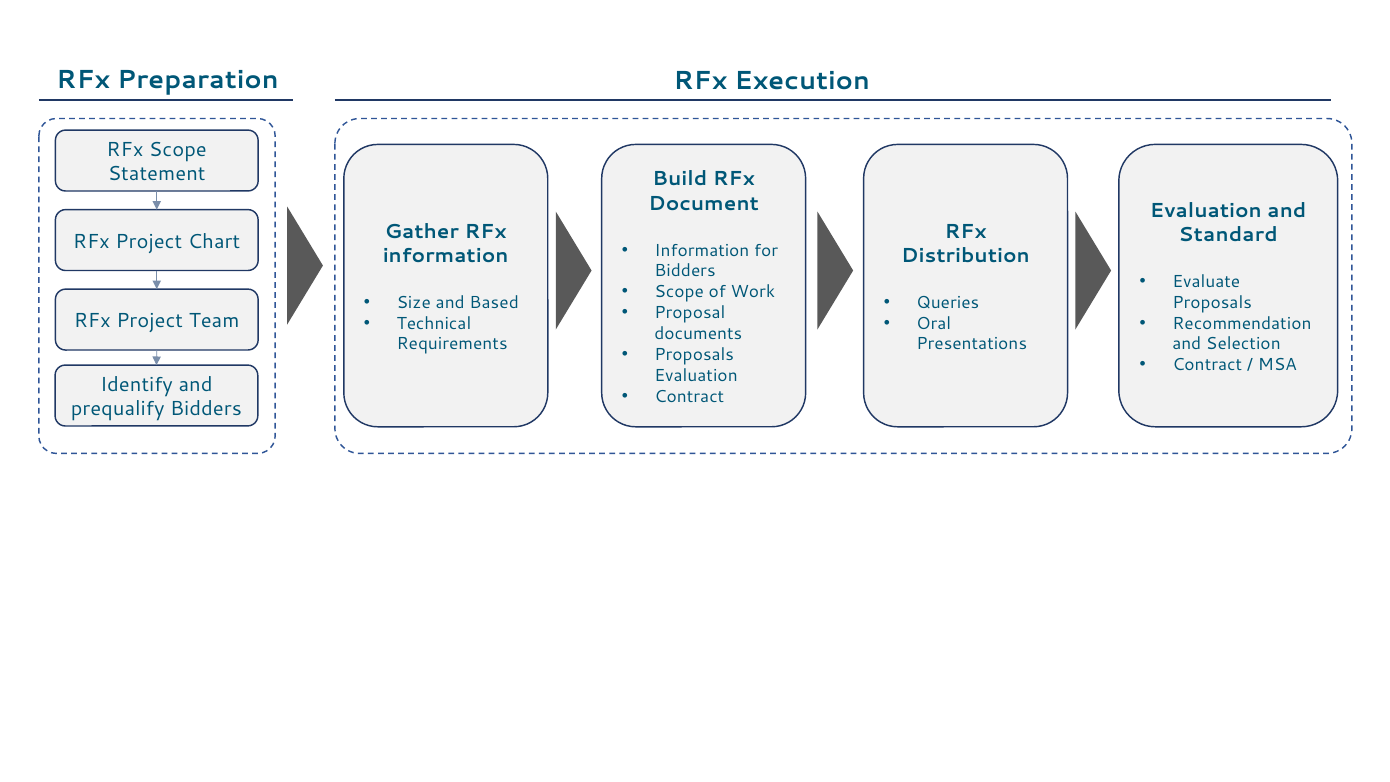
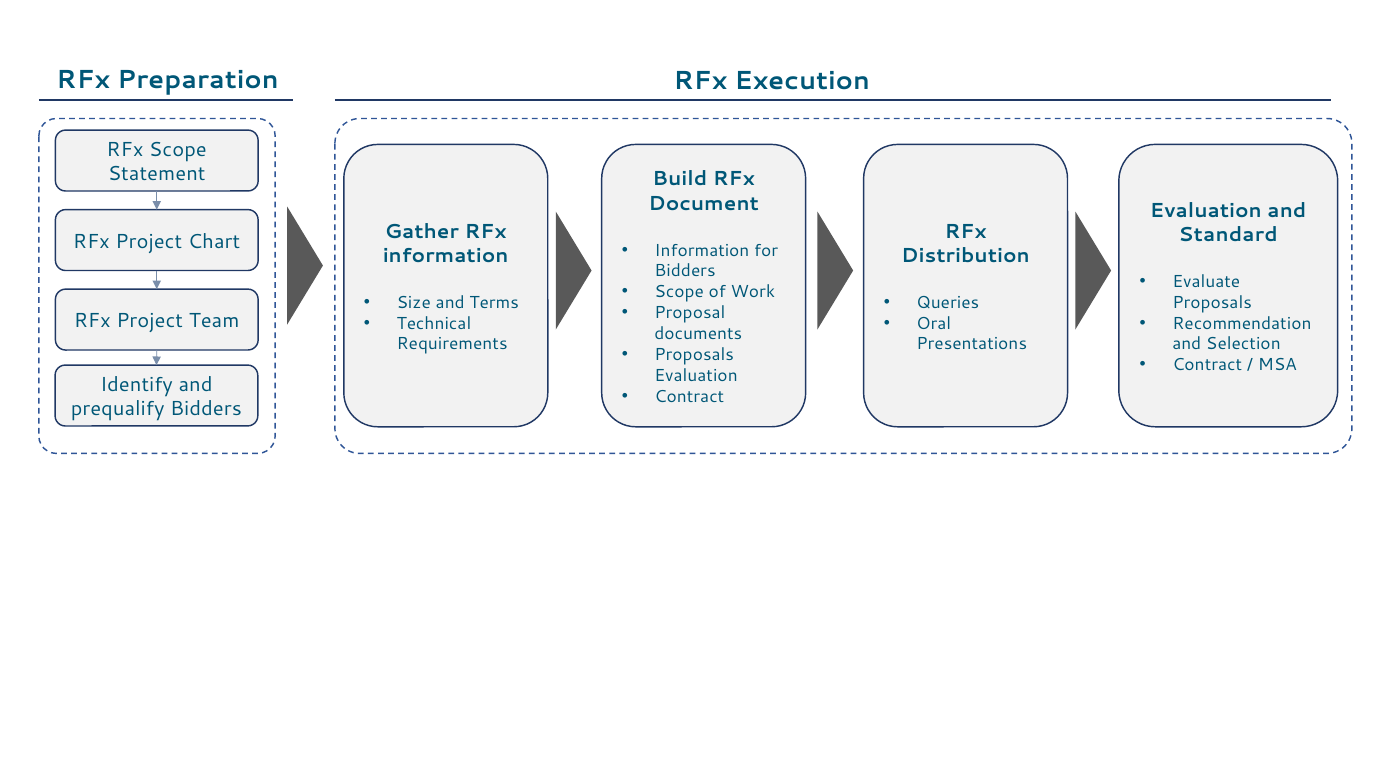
Based: Based -> Terms
